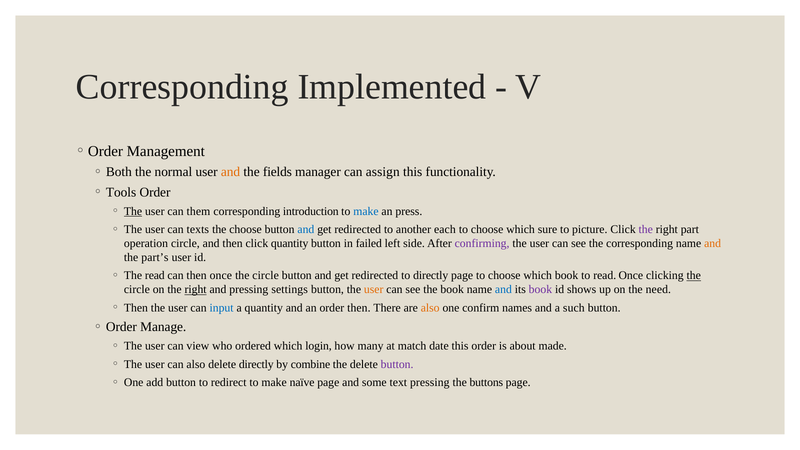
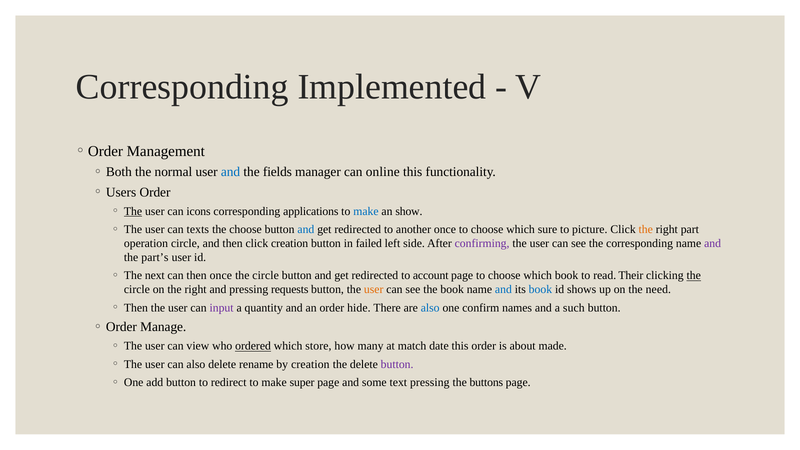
and at (231, 172) colour: orange -> blue
assign: assign -> online
Tools: Tools -> Users
them: them -> icons
introduction: introduction -> applications
press: press -> show
another each: each -> once
the at (646, 229) colour: purple -> orange
click quantity: quantity -> creation
and at (713, 243) colour: orange -> purple
The read: read -> next
to directly: directly -> account
read Once: Once -> Their
right at (196, 290) underline: present -> none
settings: settings -> requests
book at (540, 290) colour: purple -> blue
input colour: blue -> purple
order then: then -> hide
also at (430, 308) colour: orange -> blue
ordered underline: none -> present
login: login -> store
delete directly: directly -> rename
by combine: combine -> creation
naïve: naïve -> super
